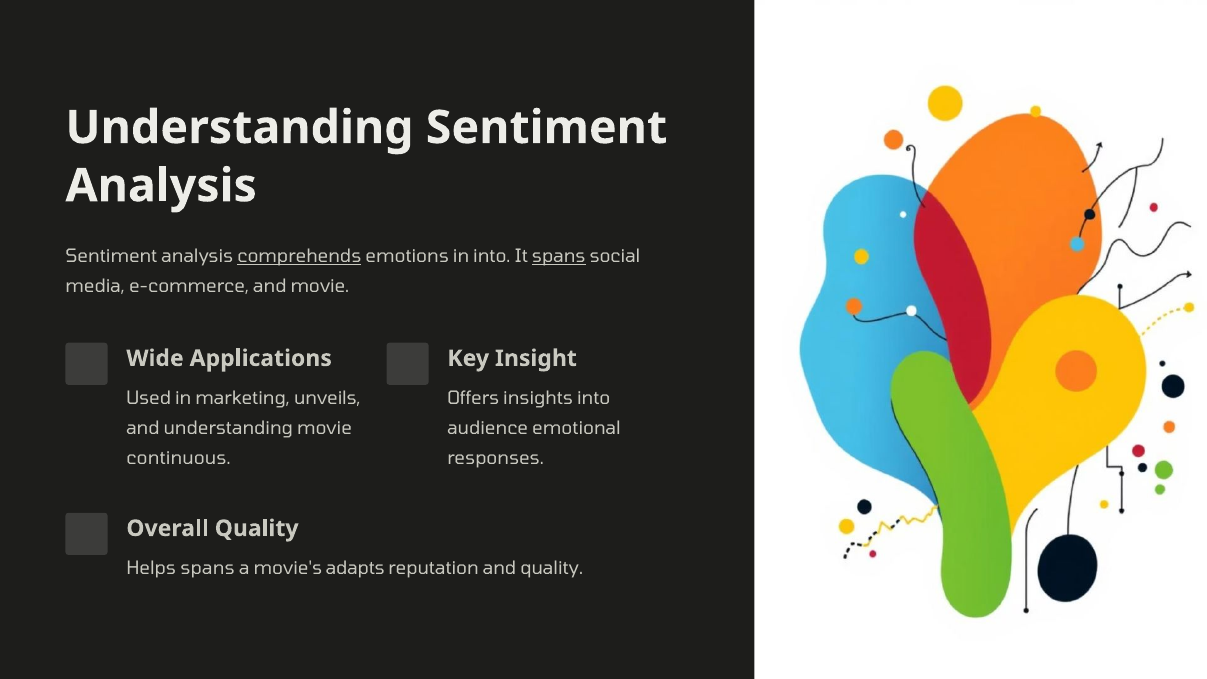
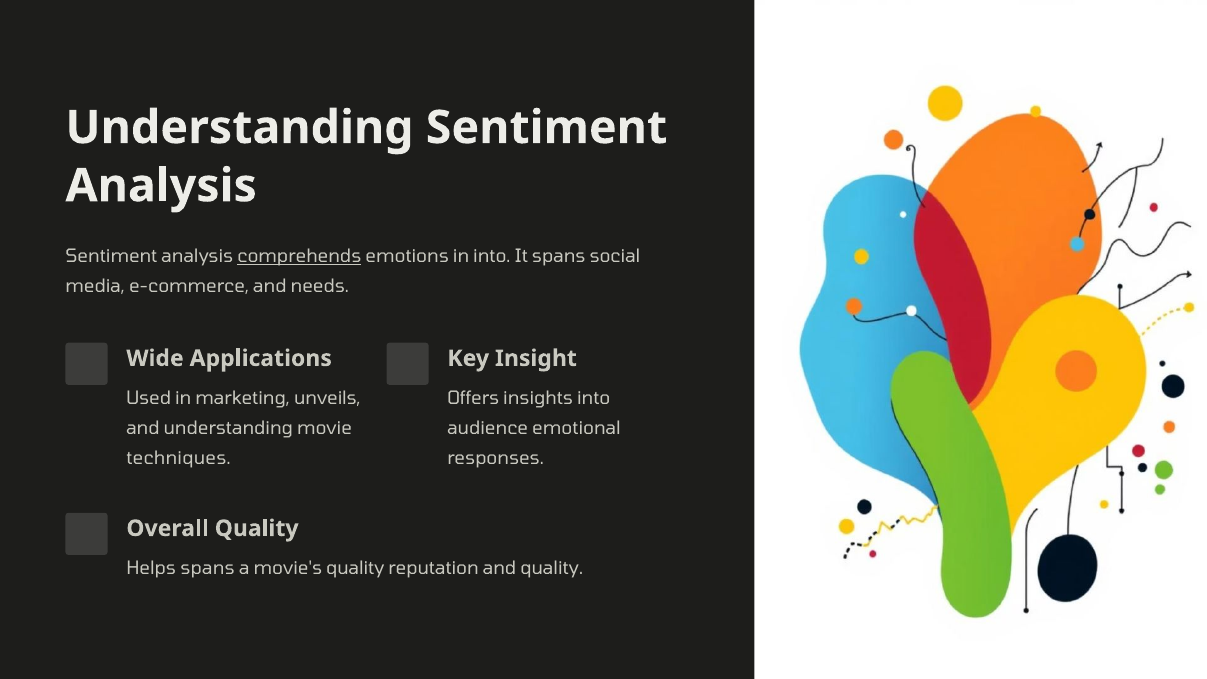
spans at (559, 256) underline: present -> none
and movie: movie -> needs
continuous: continuous -> techniques
movie's adapts: adapts -> quality
